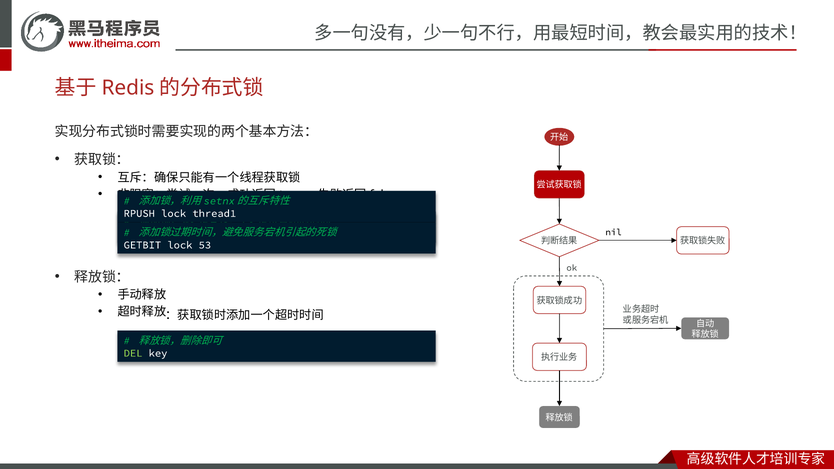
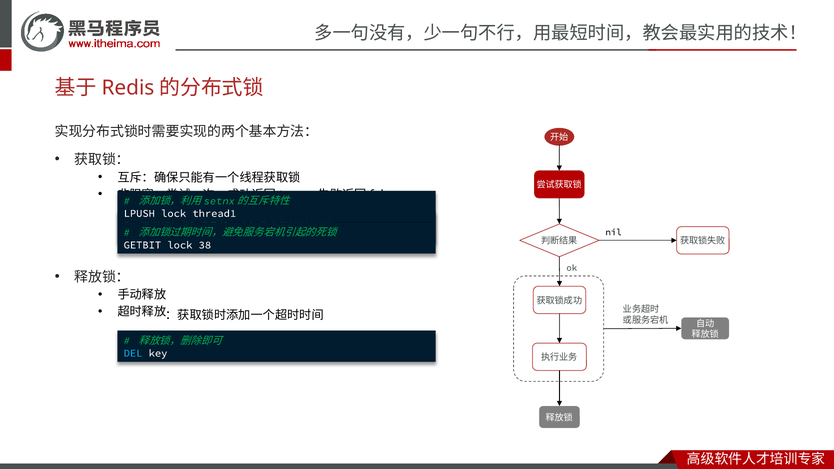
RPUSH: RPUSH -> LPUSH
53: 53 -> 38
DEL colour: light green -> light blue
